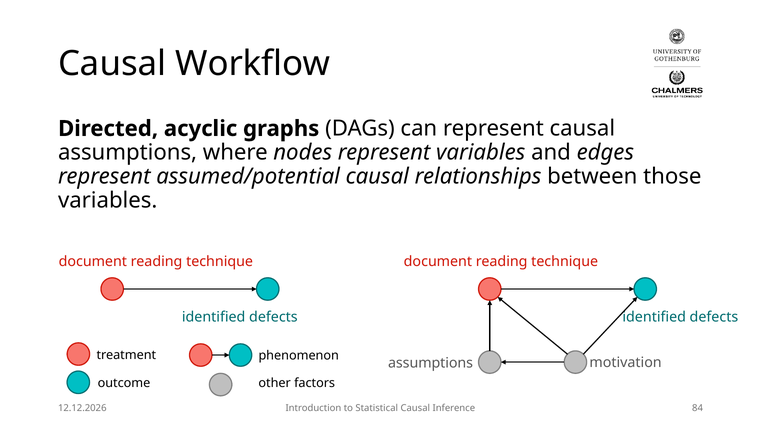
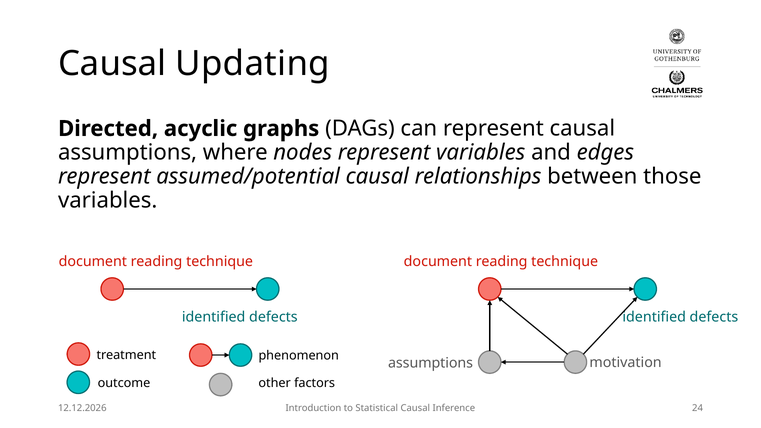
Workflow: Workflow -> Updating
84: 84 -> 24
